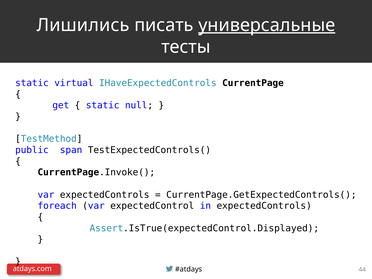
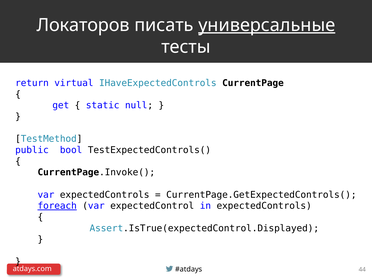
Лишились: Лишились -> Локаторов
static at (32, 83): static -> return
span: span -> bool
foreach underline: none -> present
